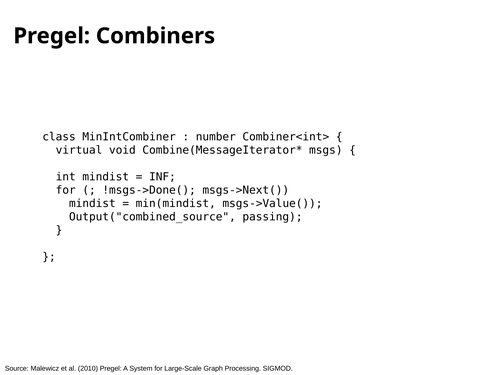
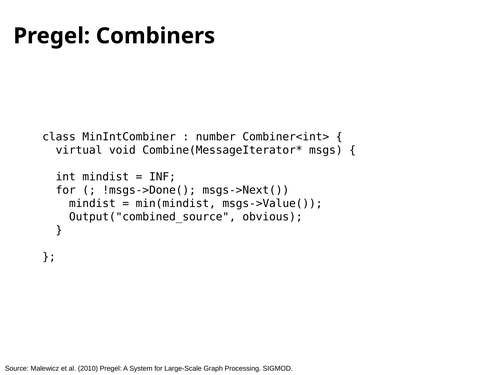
passing: passing -> obvious
